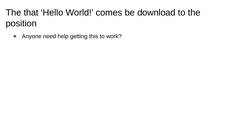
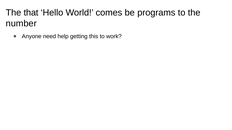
download: download -> programs
position: position -> number
